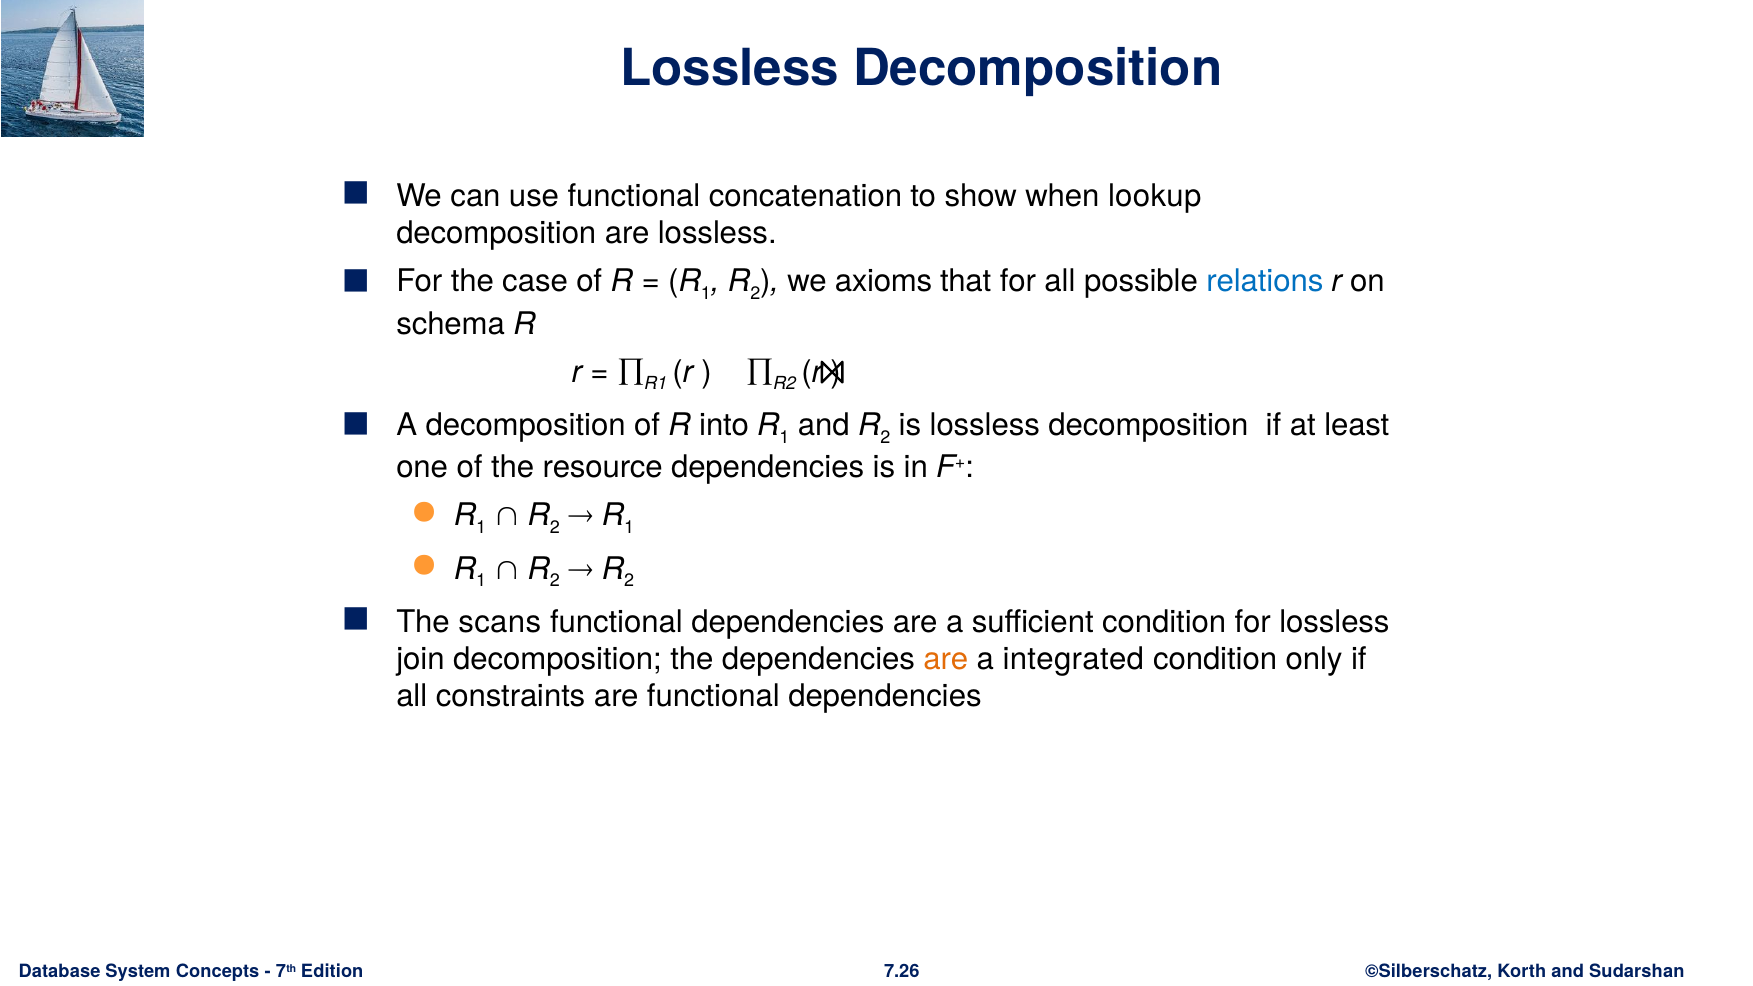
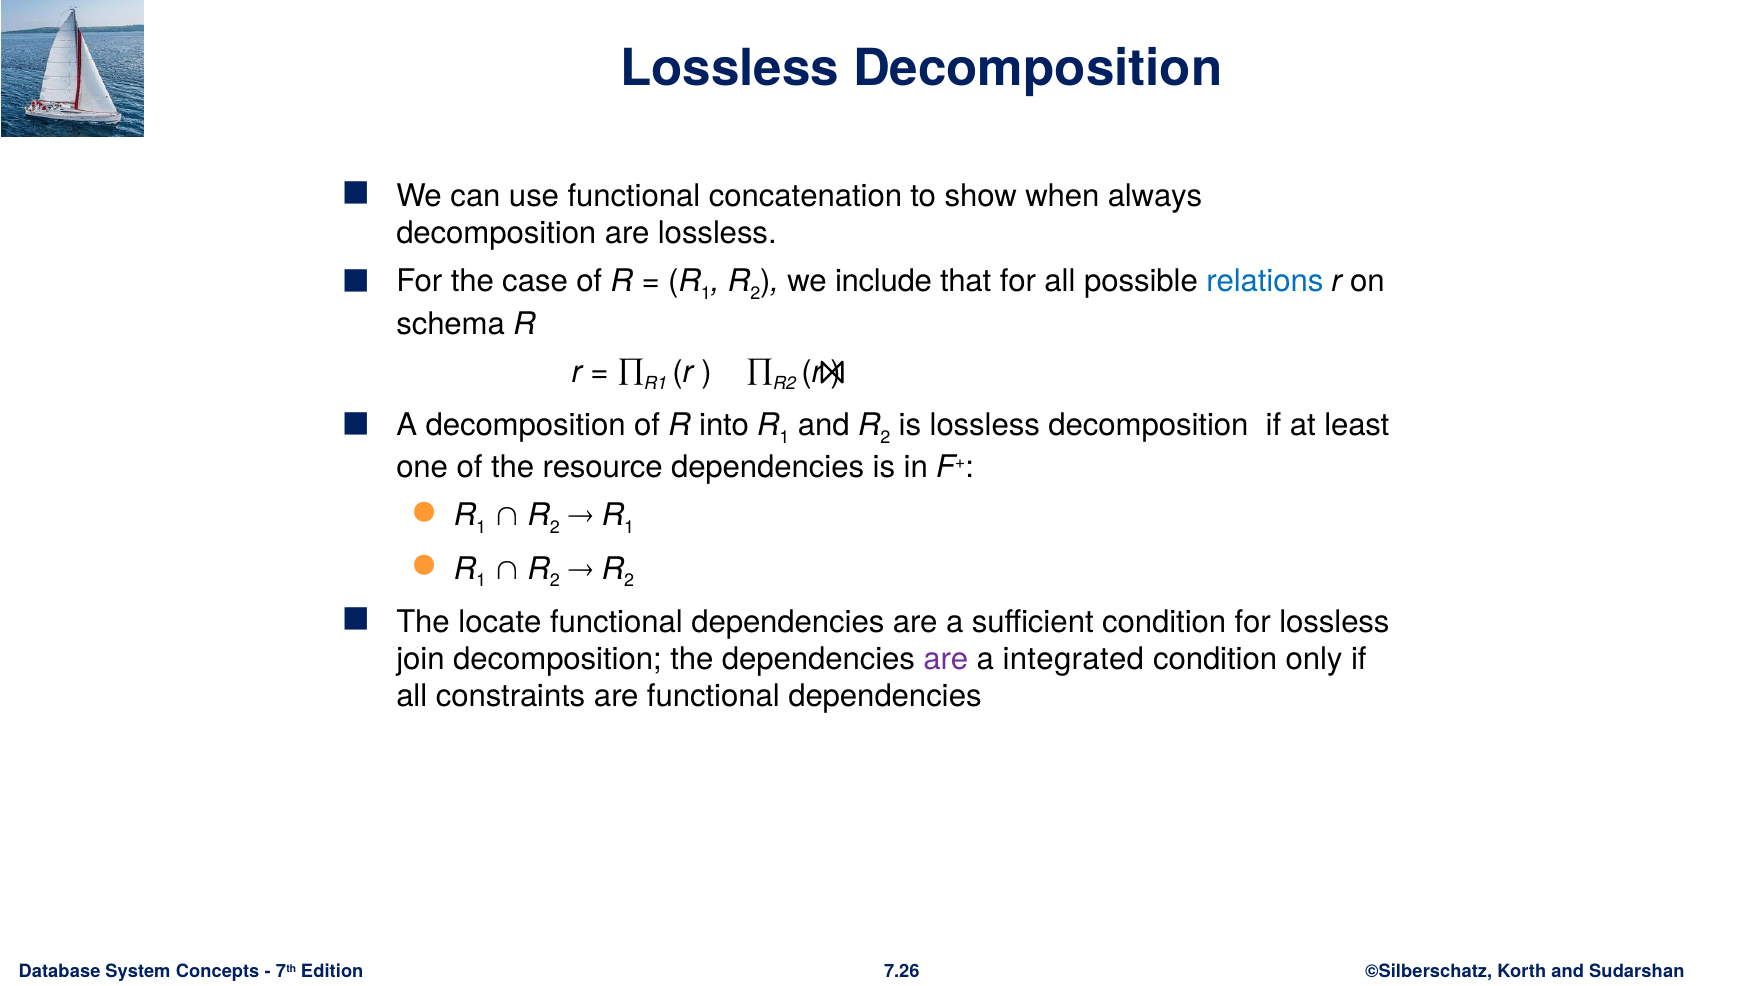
lookup: lookup -> always
axioms: axioms -> include
scans: scans -> locate
are at (946, 659) colour: orange -> purple
